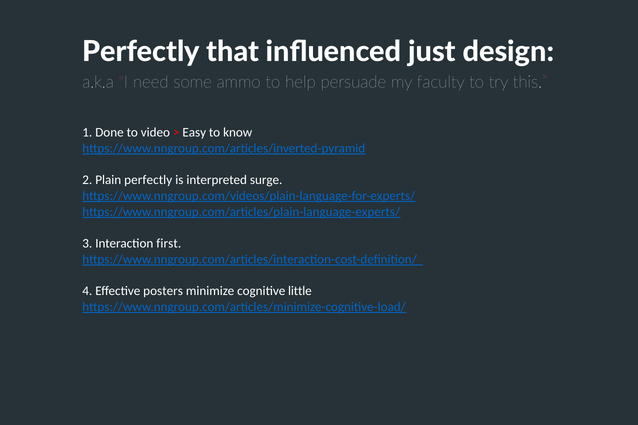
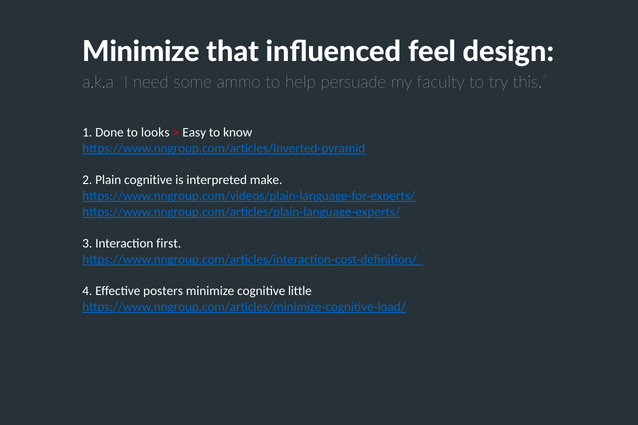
Perfectly at (141, 52): Perfectly -> Minimize
just: just -> feel
video: video -> looks
Plain perfectly: perfectly -> cognitive
surge: surge -> make
